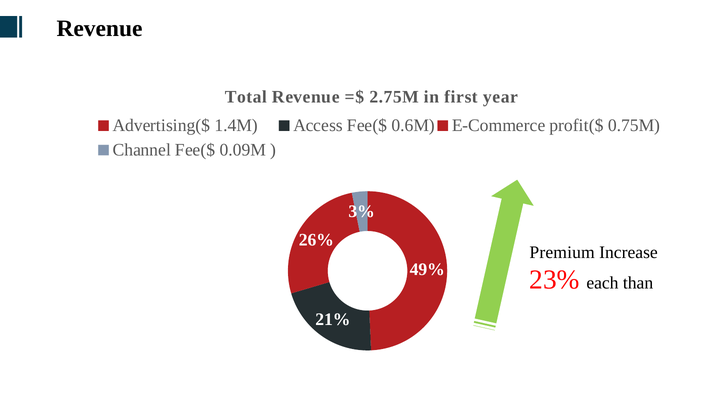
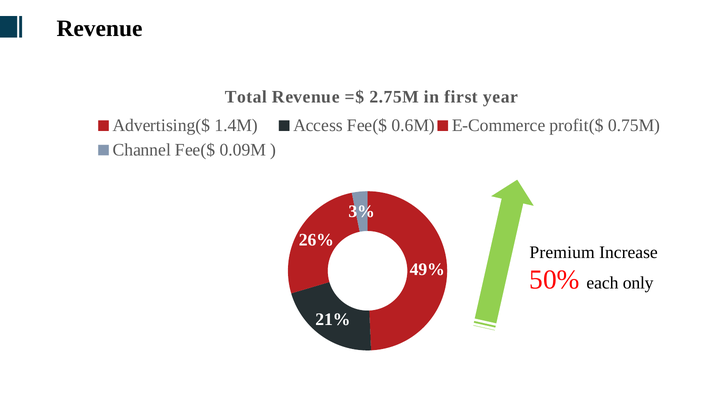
23%: 23% -> 50%
than: than -> only
